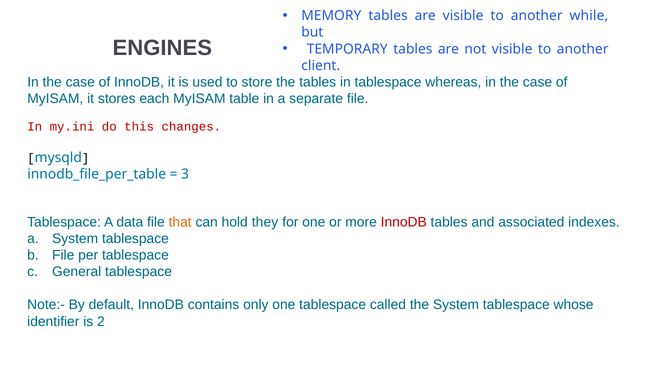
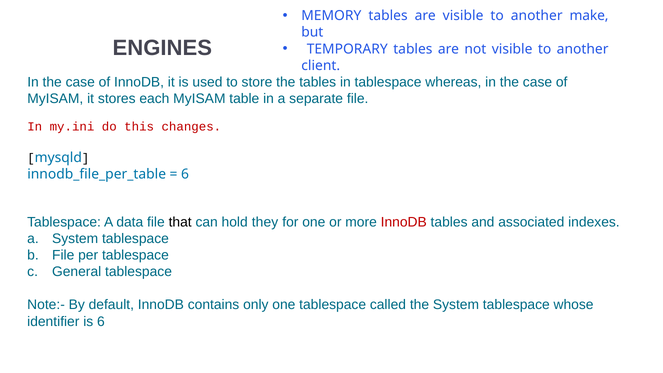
while: while -> make
3 at (185, 174): 3 -> 6
that colour: orange -> black
is 2: 2 -> 6
